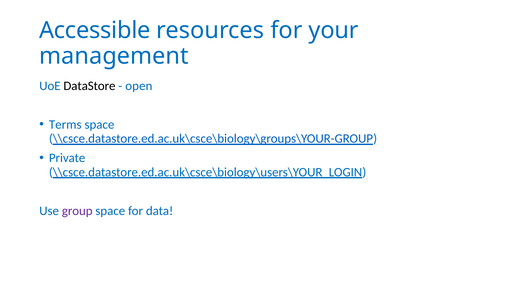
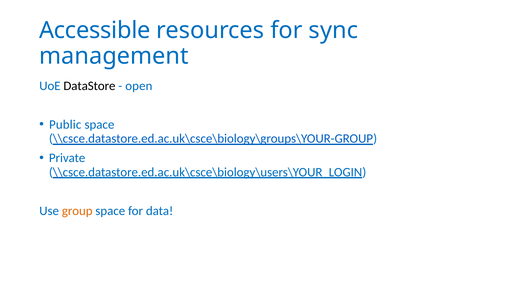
your: your -> sync
Terms: Terms -> Public
group colour: purple -> orange
